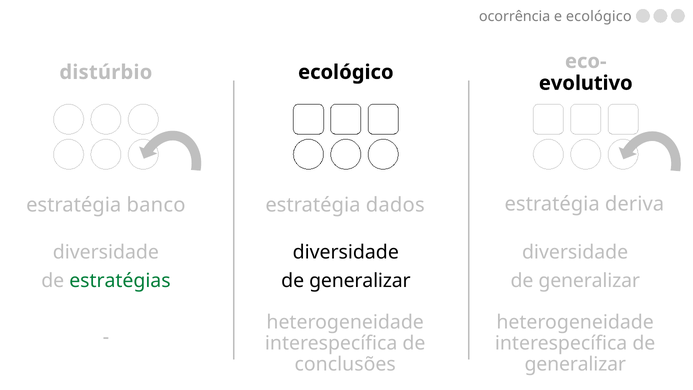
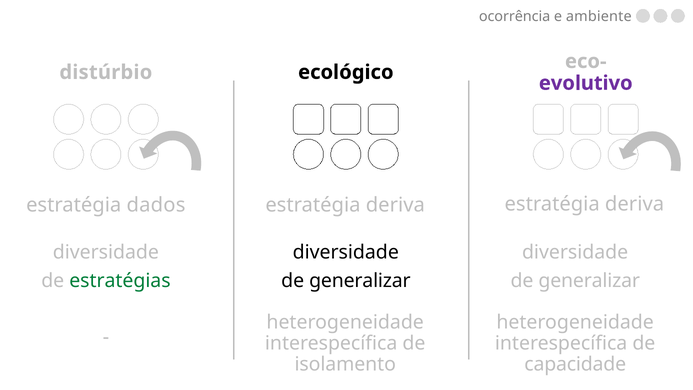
e ecológico: ecológico -> ambiente
evolutivo colour: black -> purple
banco: banco -> dados
dados at (395, 205): dados -> deriva
conclusões: conclusões -> isolamento
generalizar at (575, 364): generalizar -> capacidade
